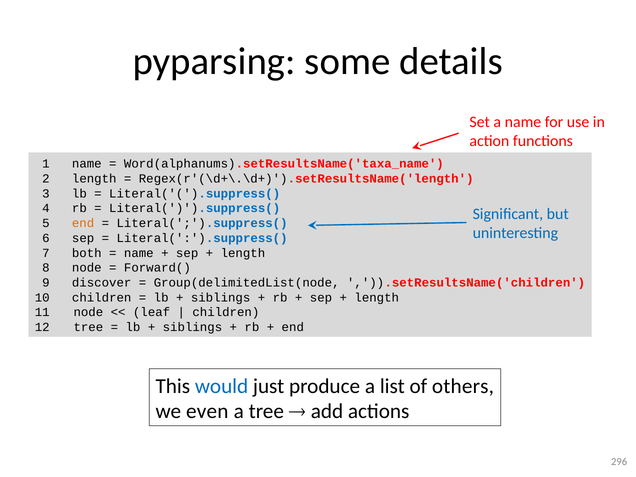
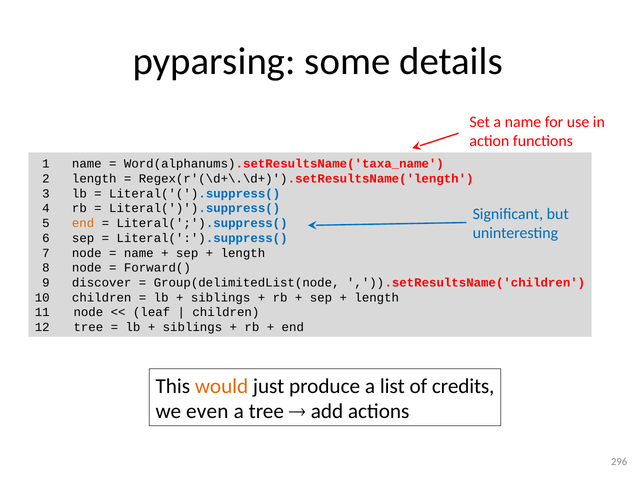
7 both: both -> node
would colour: blue -> orange
others: others -> credits
